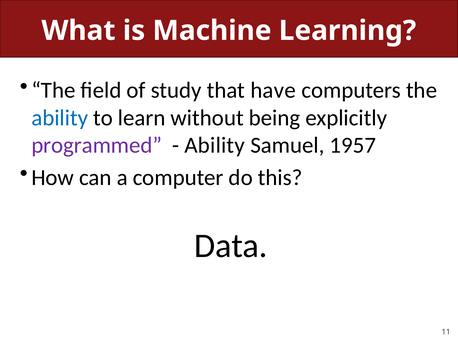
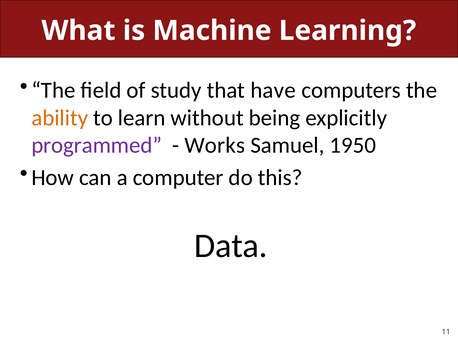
ability at (60, 118) colour: blue -> orange
Ability at (215, 145): Ability -> Works
1957: 1957 -> 1950
